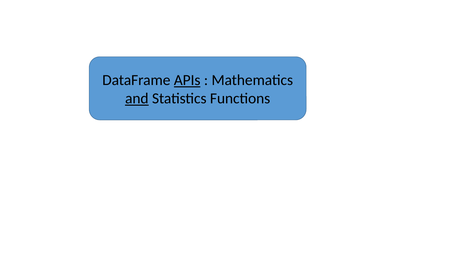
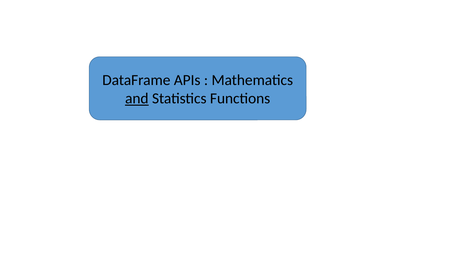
APIs underline: present -> none
